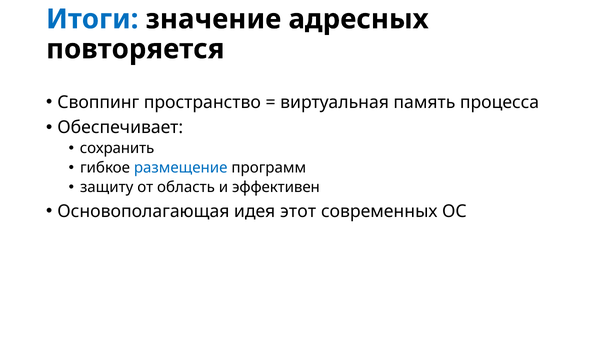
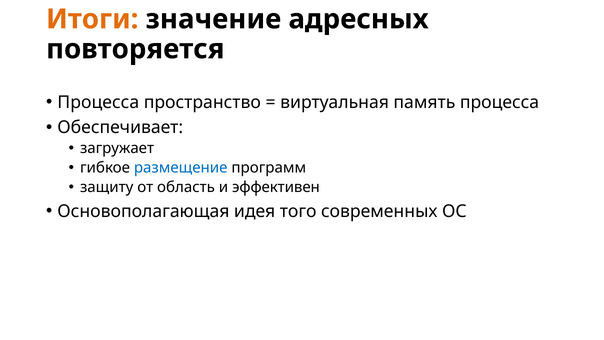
Итоги colour: blue -> orange
Своппинг at (98, 102): Своппинг -> Процесса
сохранить: сохранить -> загружает
этот: этот -> того
